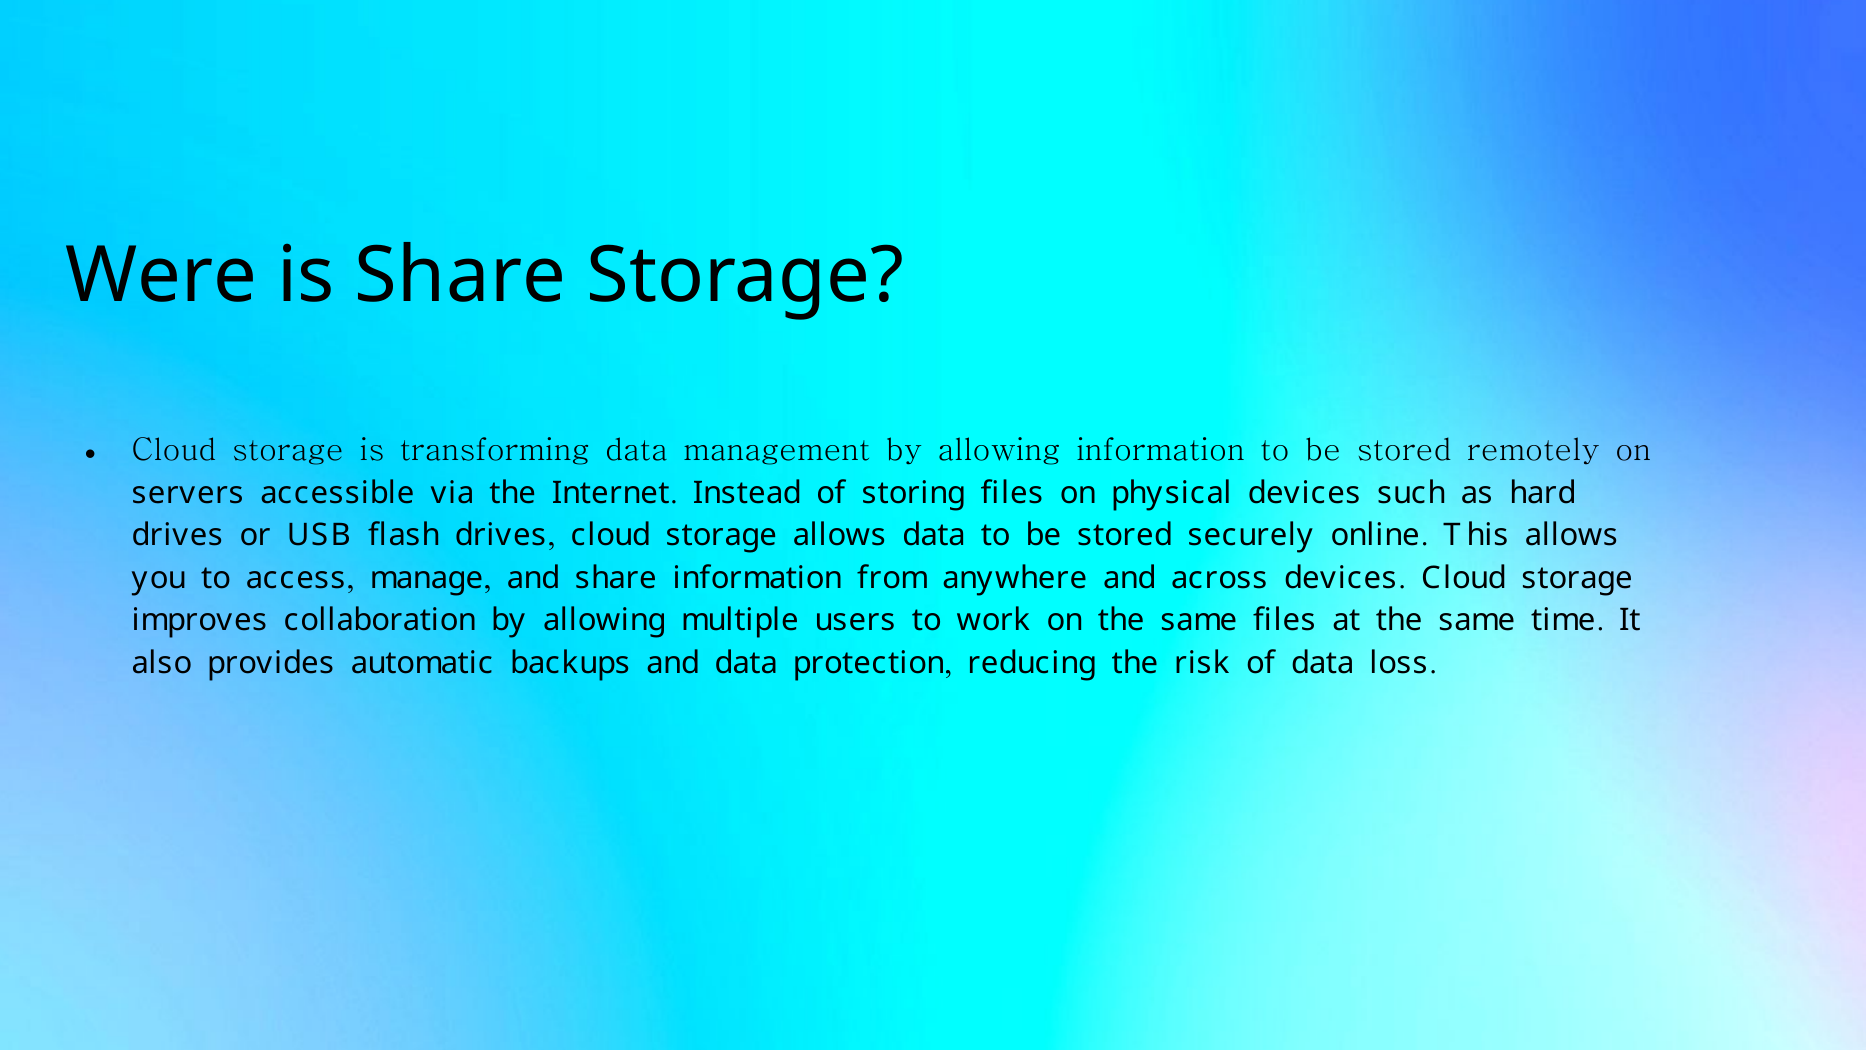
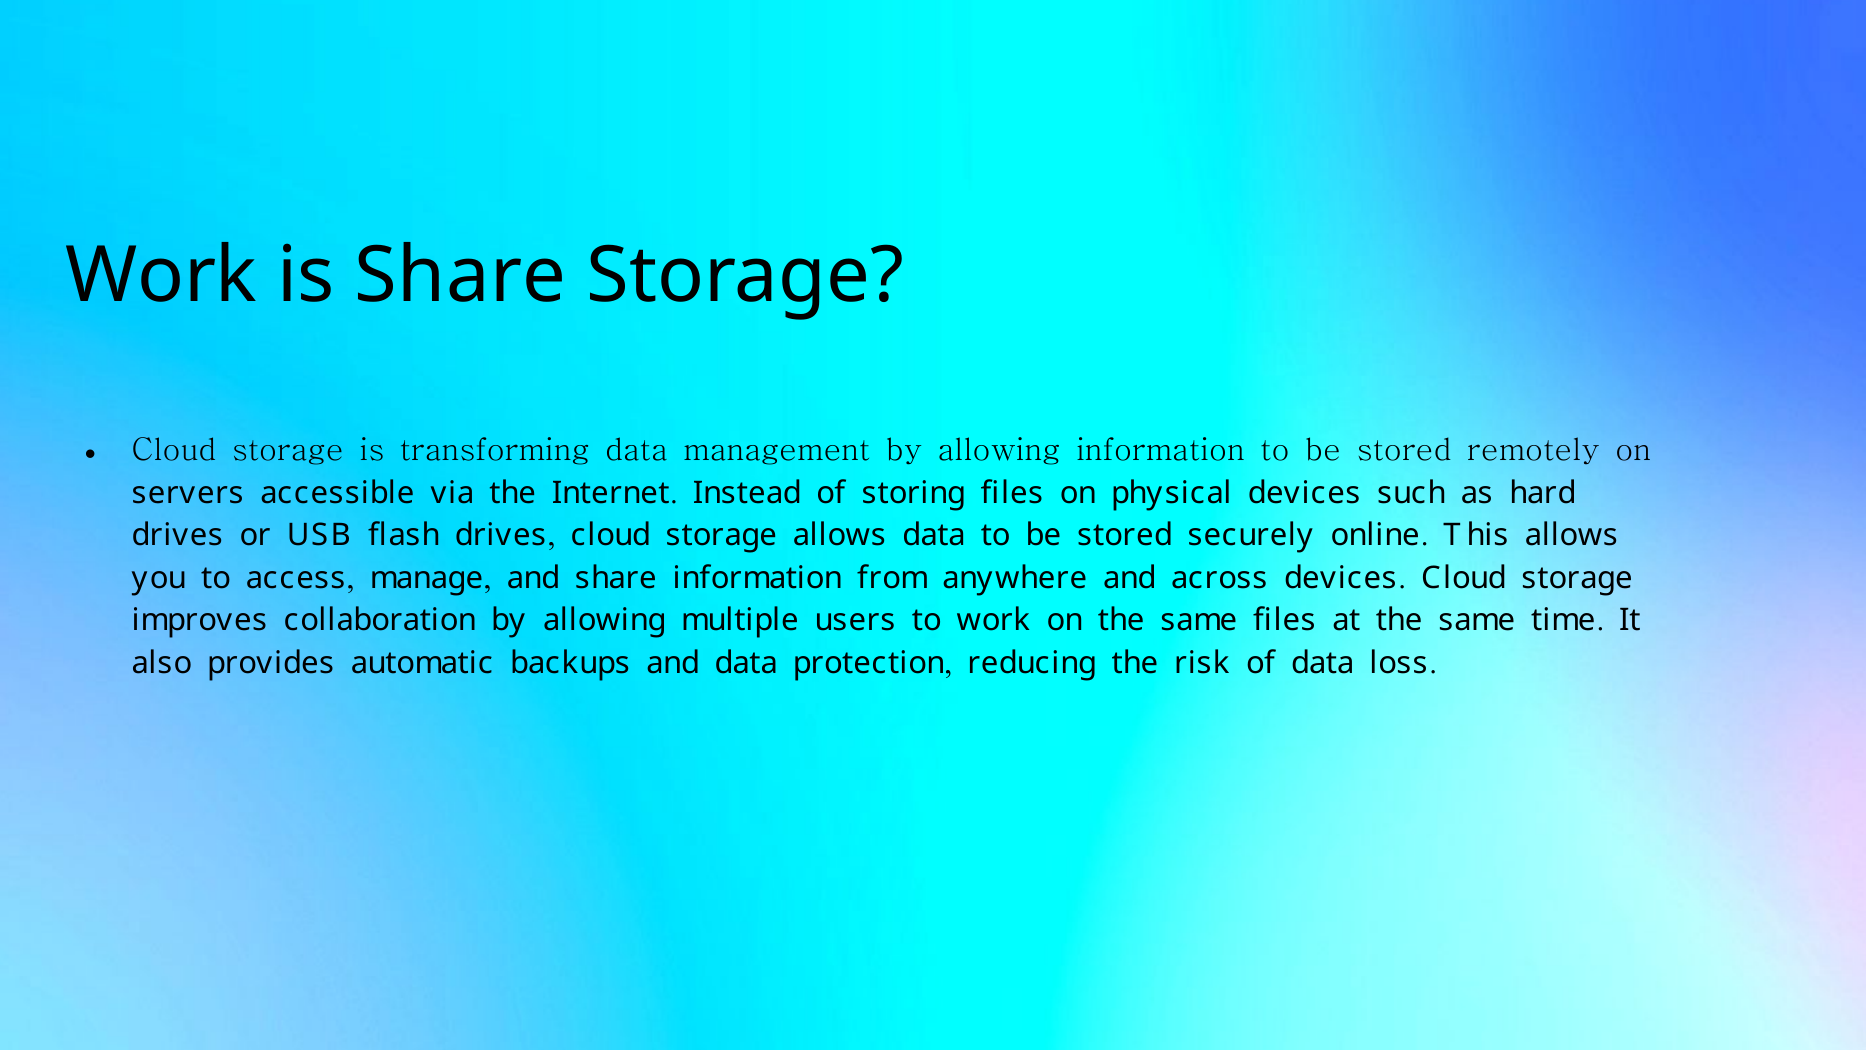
Were at (161, 276): Were -> Work
